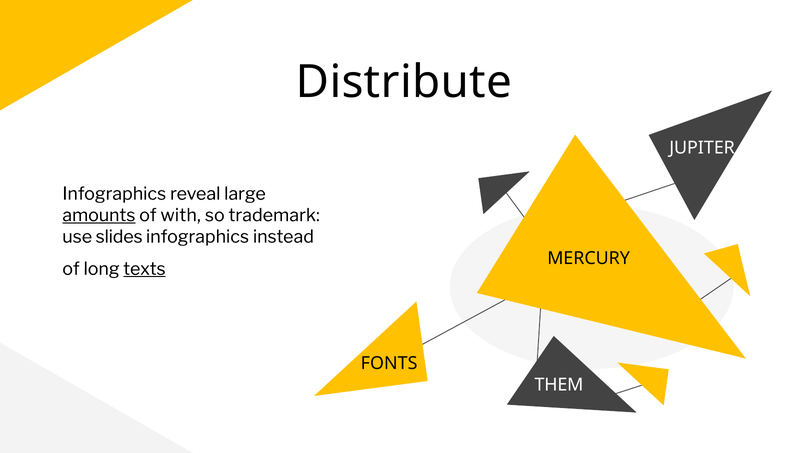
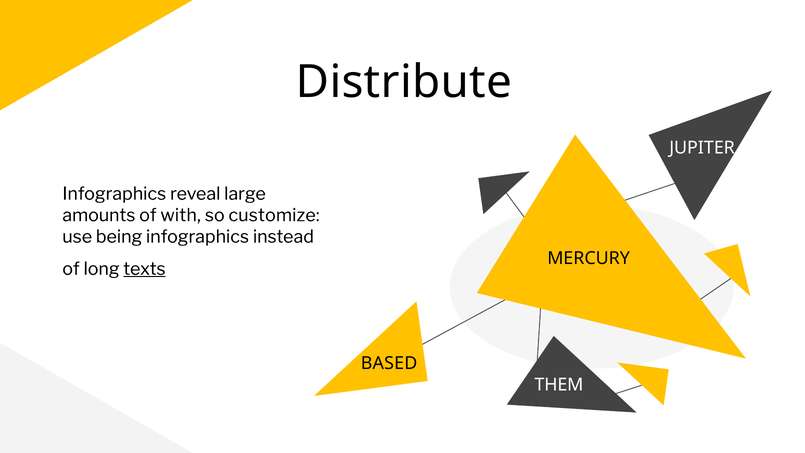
amounts underline: present -> none
trademark: trademark -> customize
slides: slides -> being
FONTS: FONTS -> BASED
